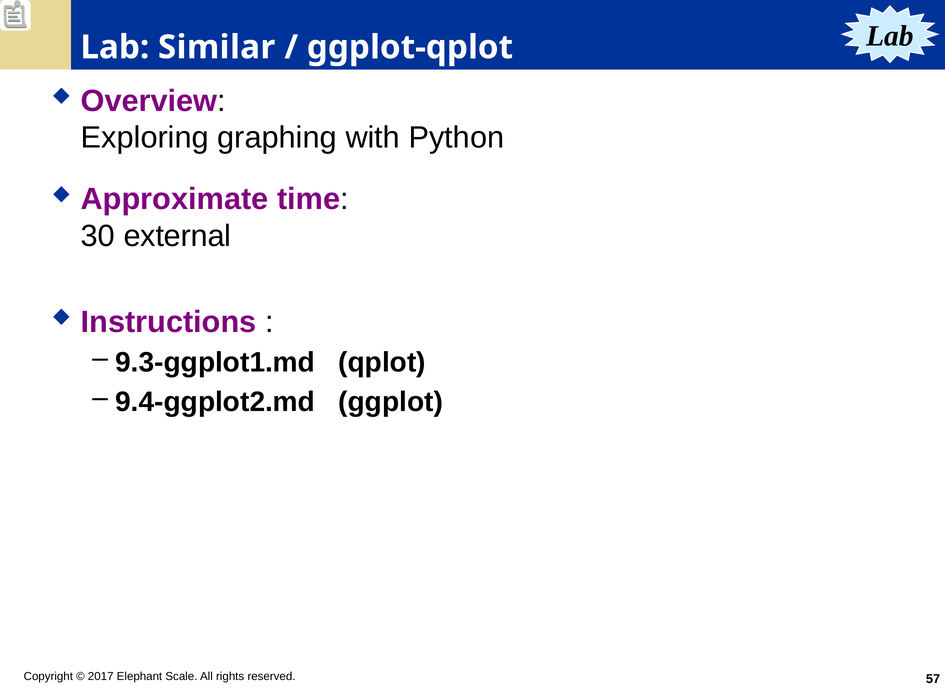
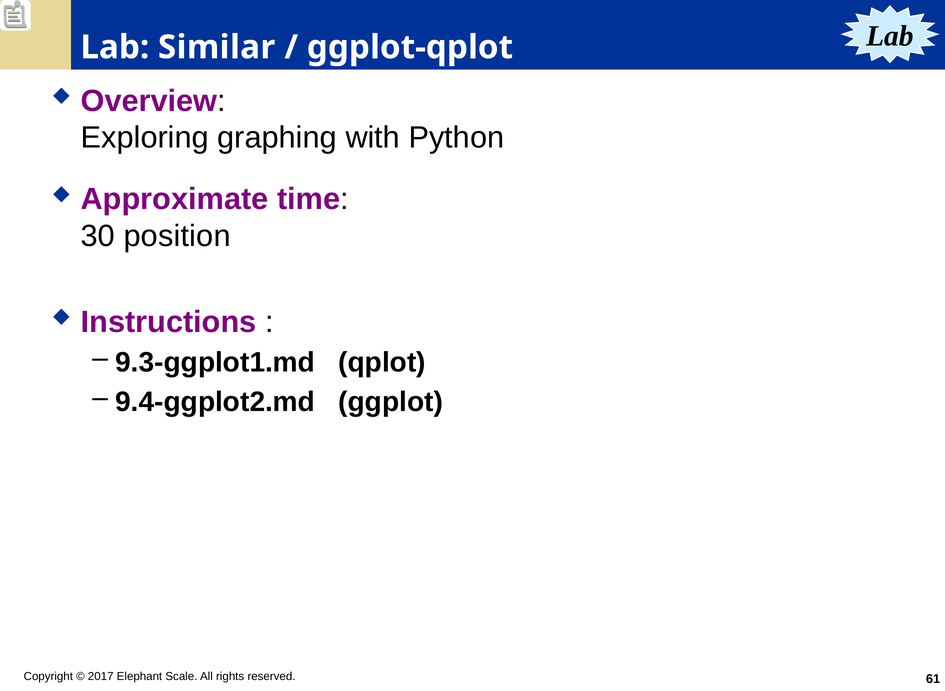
external: external -> position
57: 57 -> 61
